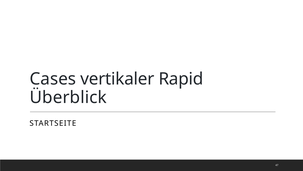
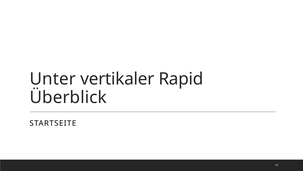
Cases: Cases -> Unter
